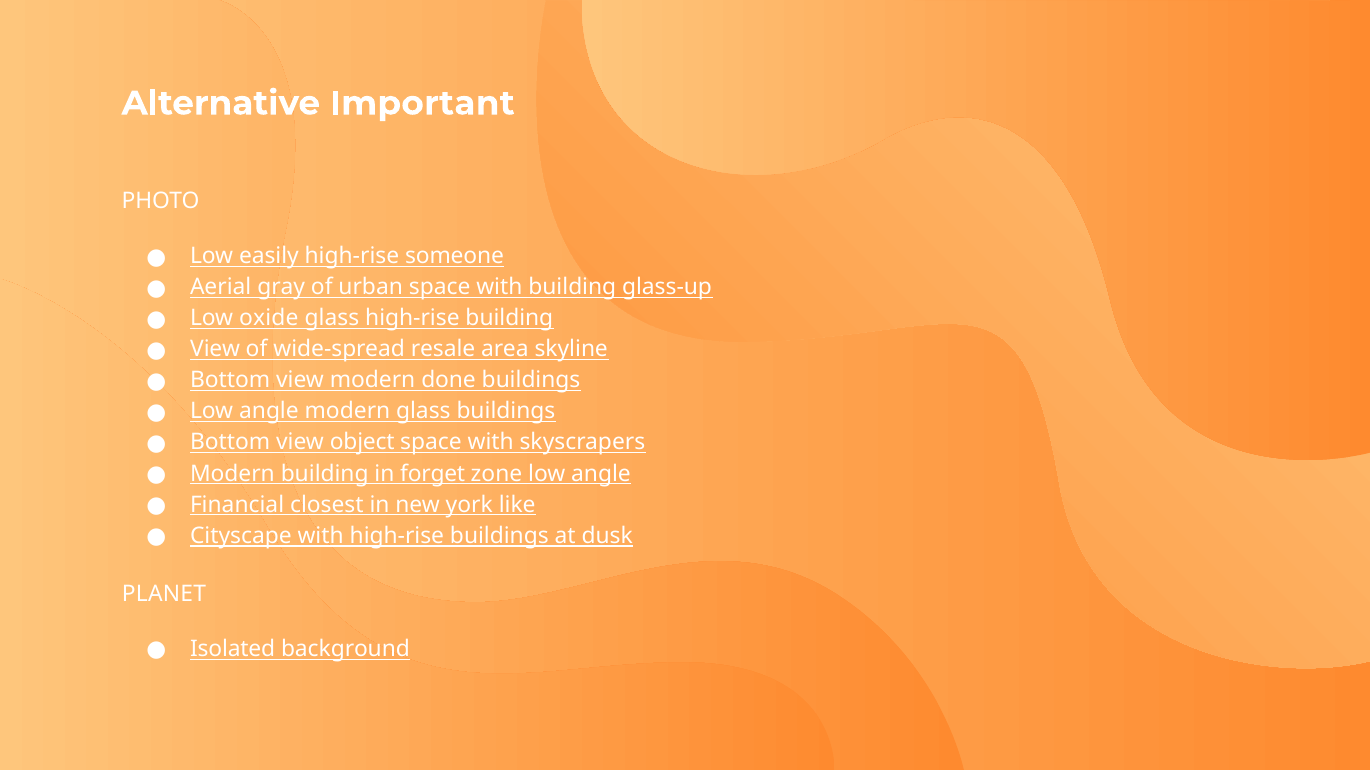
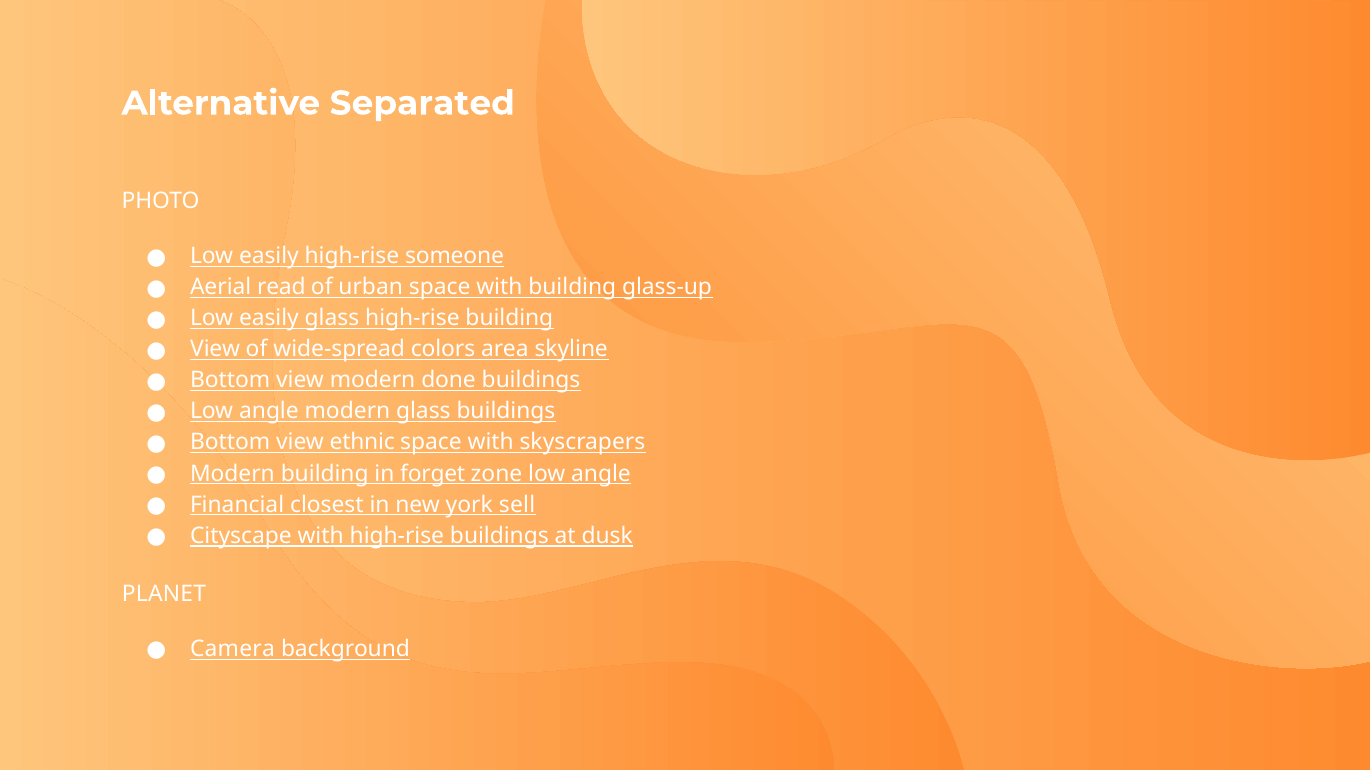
Important: Important -> Separated
gray: gray -> read
oxide at (269, 319): oxide -> easily
resale: resale -> colors
object: object -> ethnic
like: like -> sell
Isolated: Isolated -> Camera
